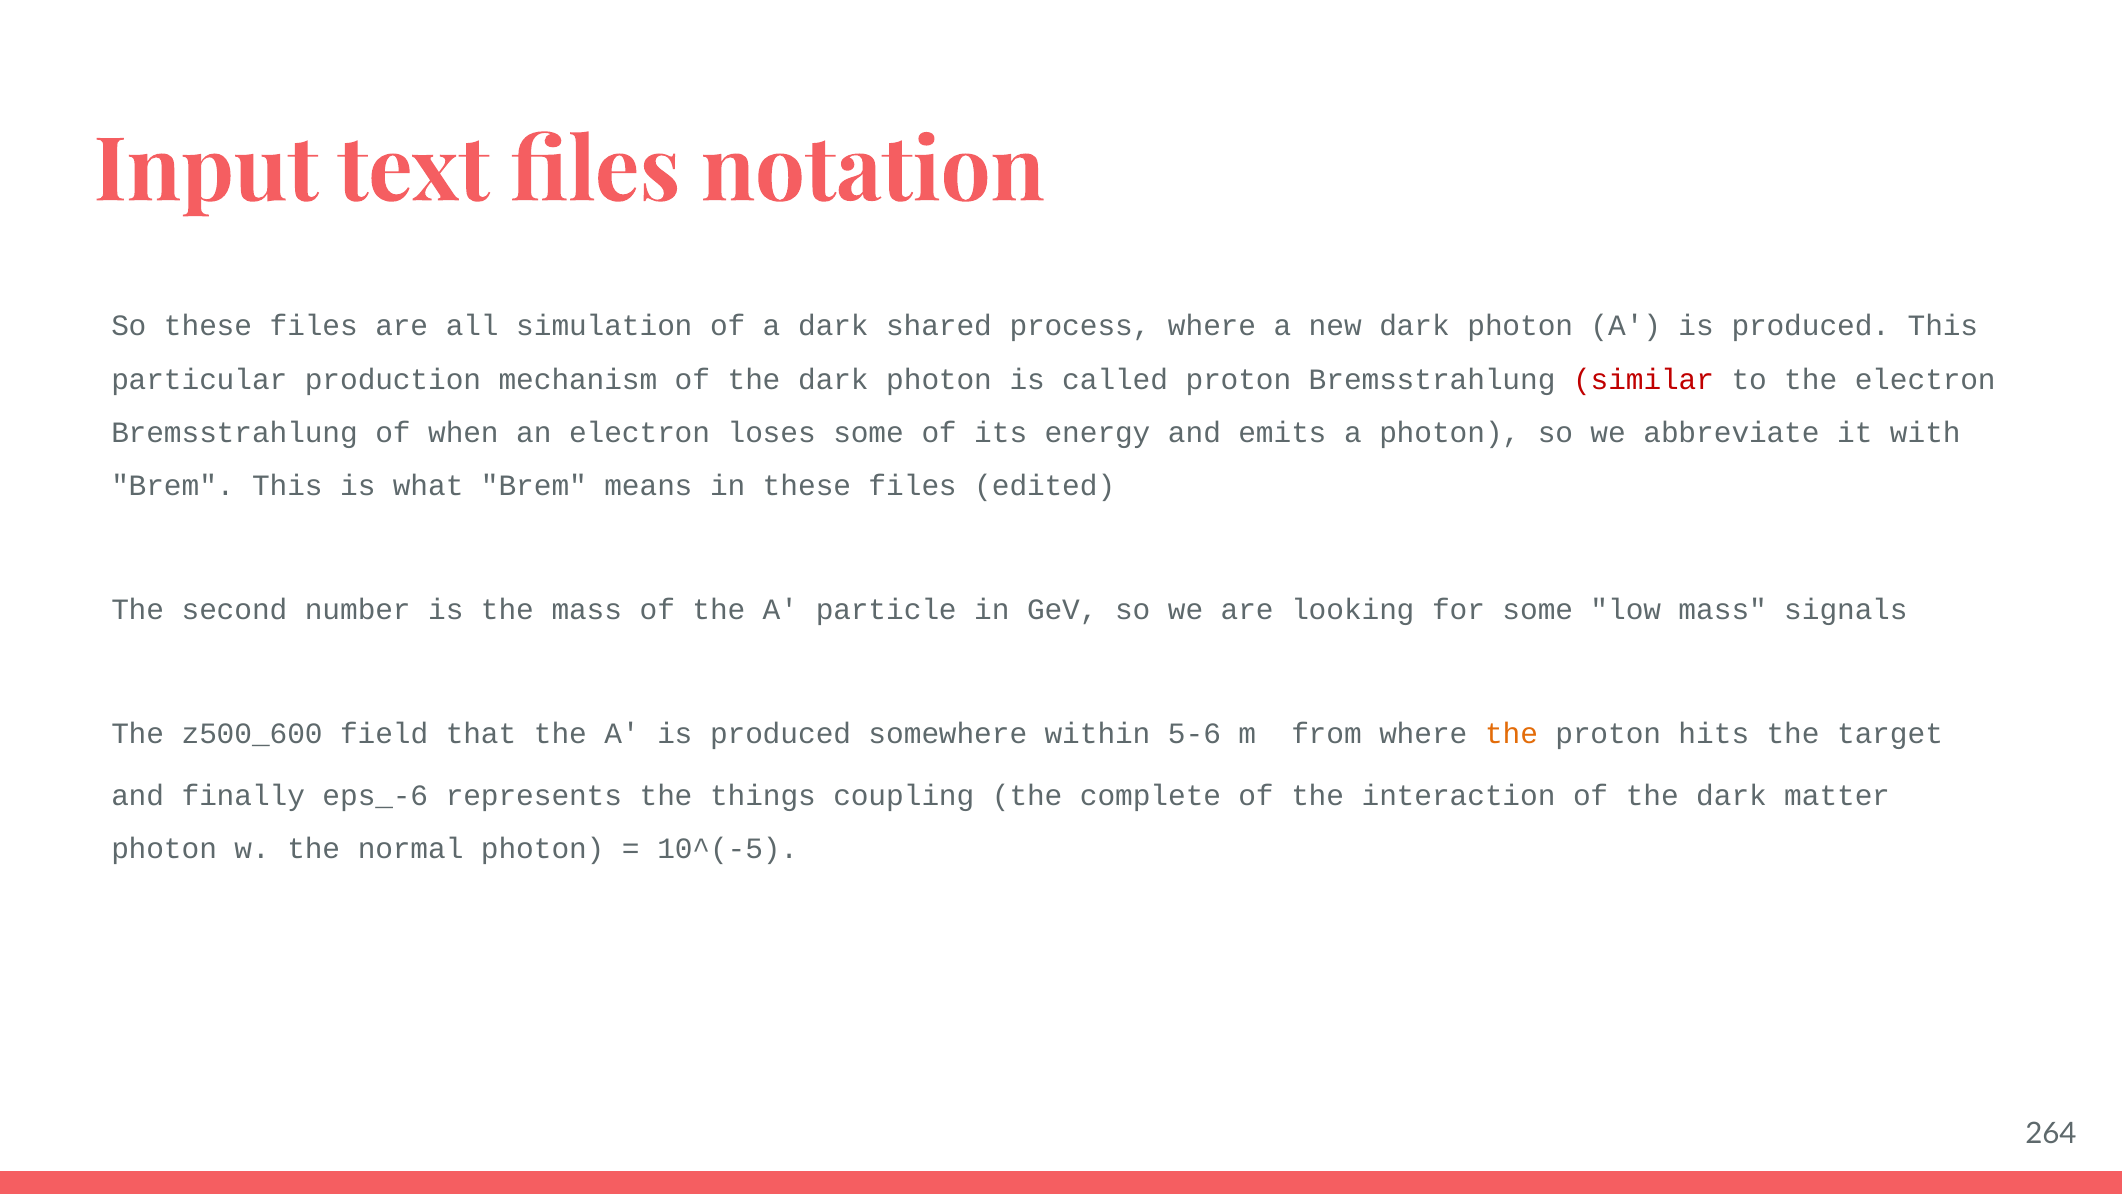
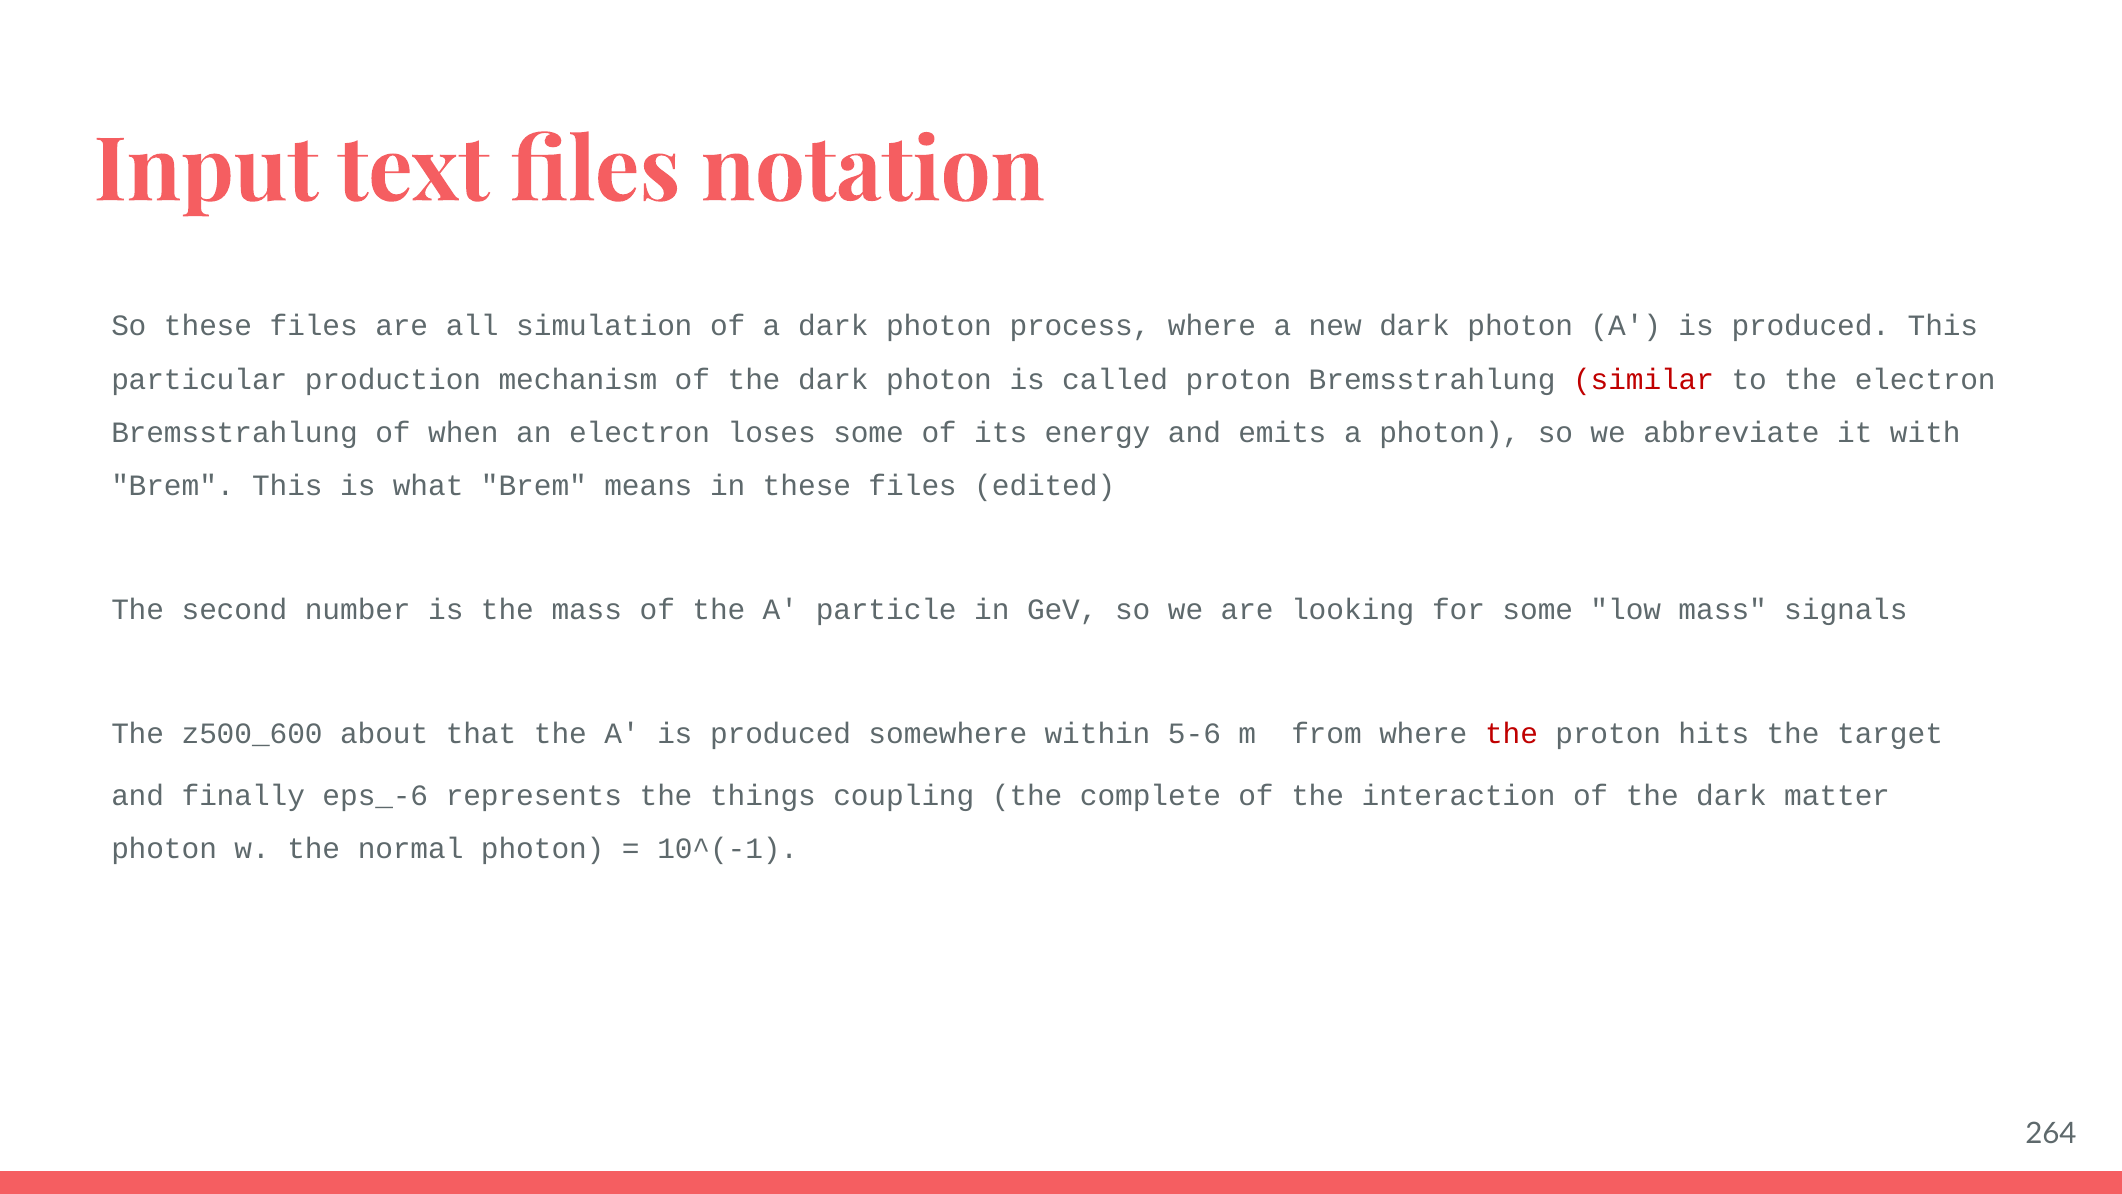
a dark shared: shared -> photon
field: field -> about
the at (1512, 733) colour: orange -> red
10^(-5: 10^(-5 -> 10^(-1
